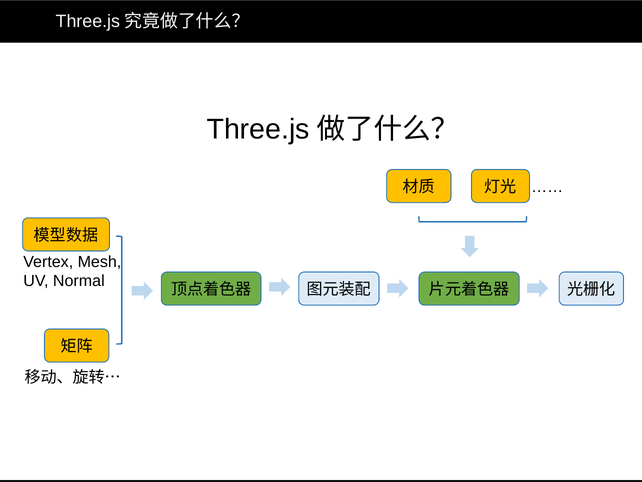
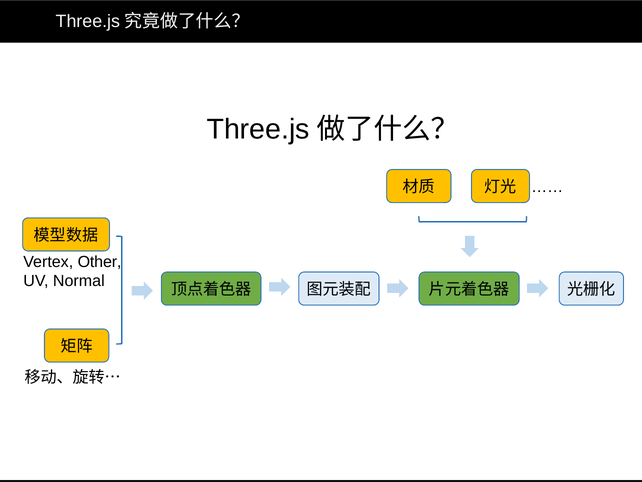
Mesh: Mesh -> Other
